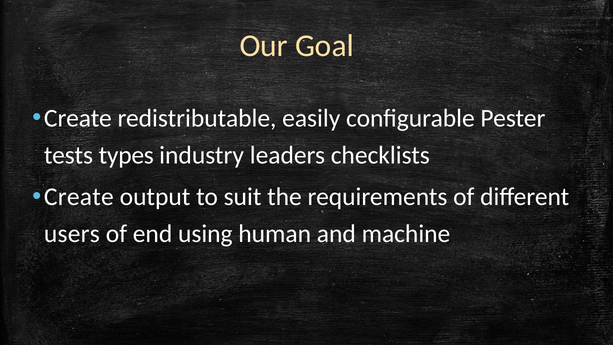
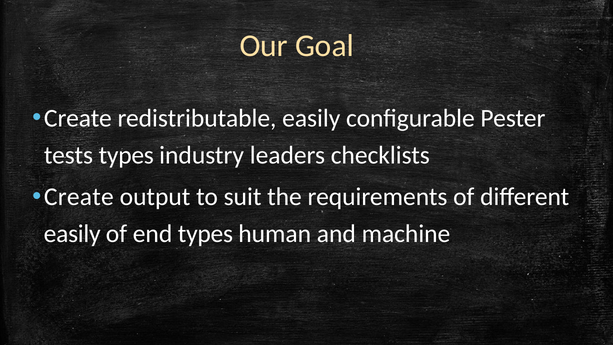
users at (72, 234): users -> easily
end using: using -> types
